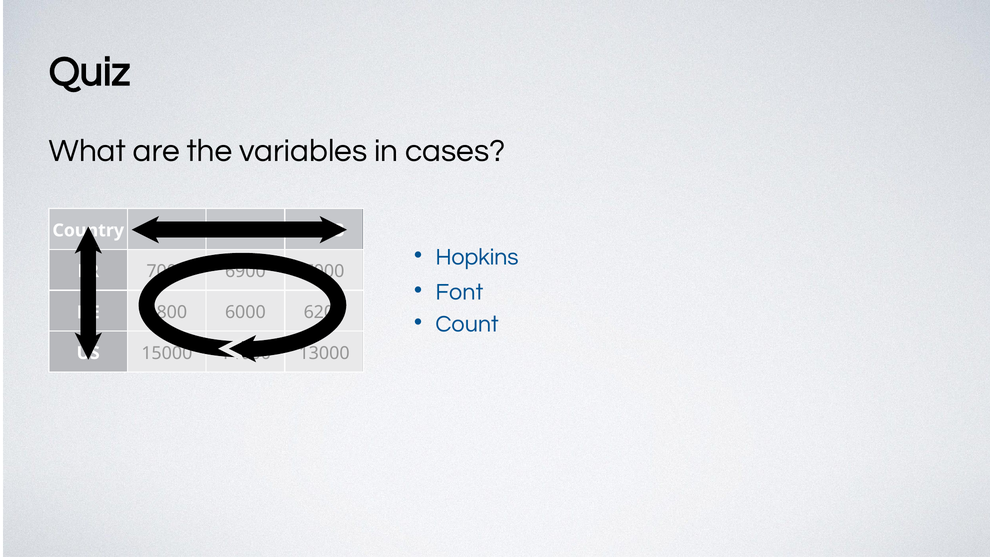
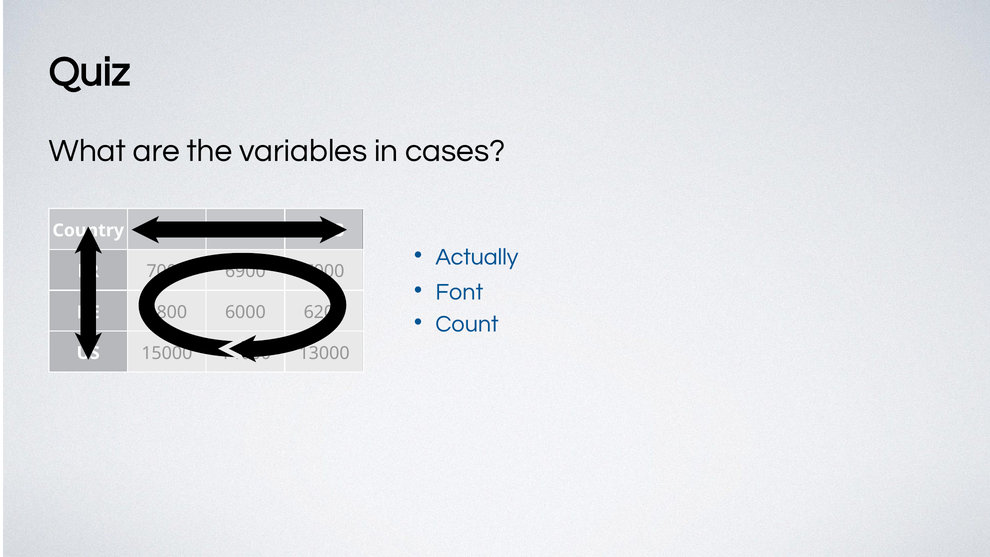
Hopkins: Hopkins -> Actually
